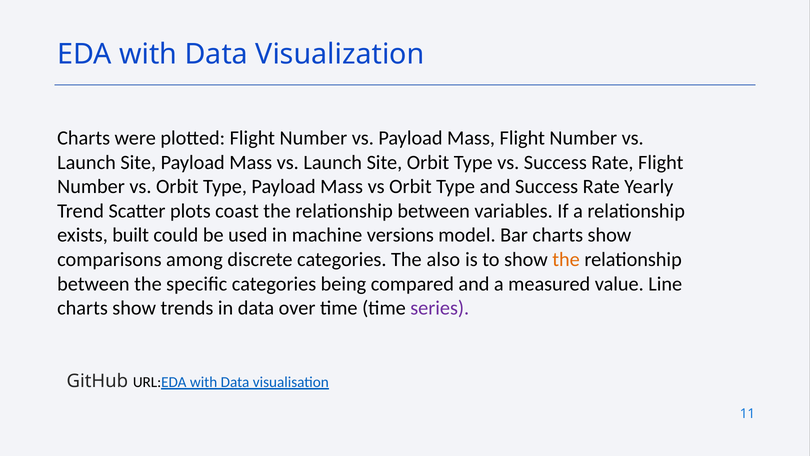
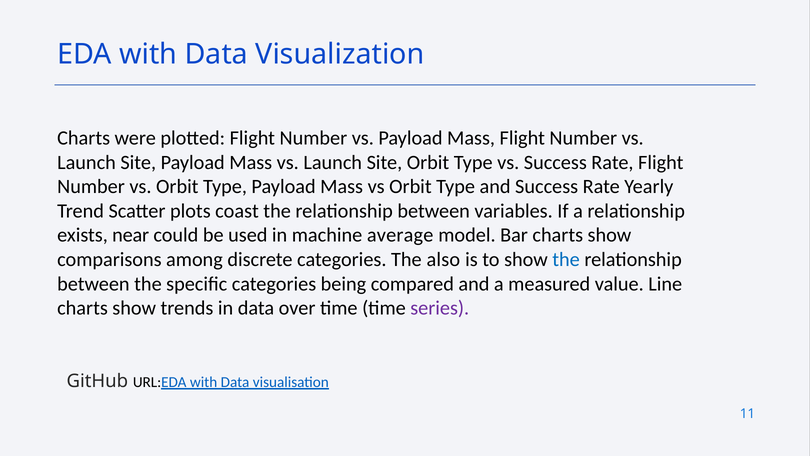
built: built -> near
versions: versions -> average
the at (566, 259) colour: orange -> blue
